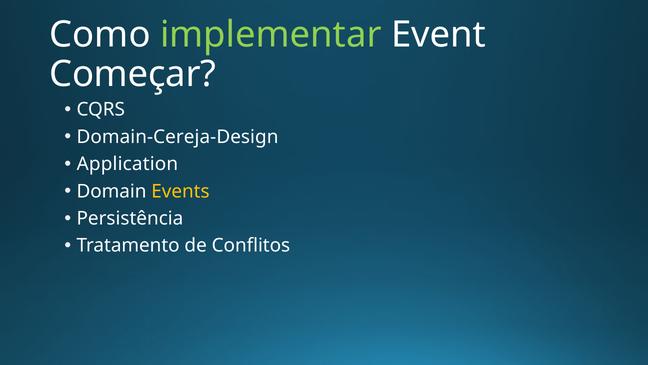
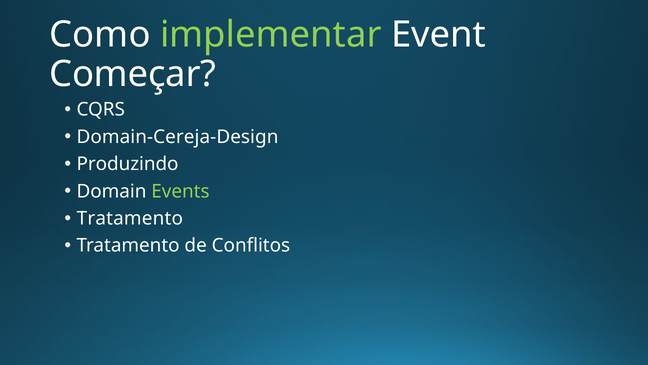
Application: Application -> Produzindo
Events colour: yellow -> light green
Persistência at (130, 218): Persistência -> Tratamento
